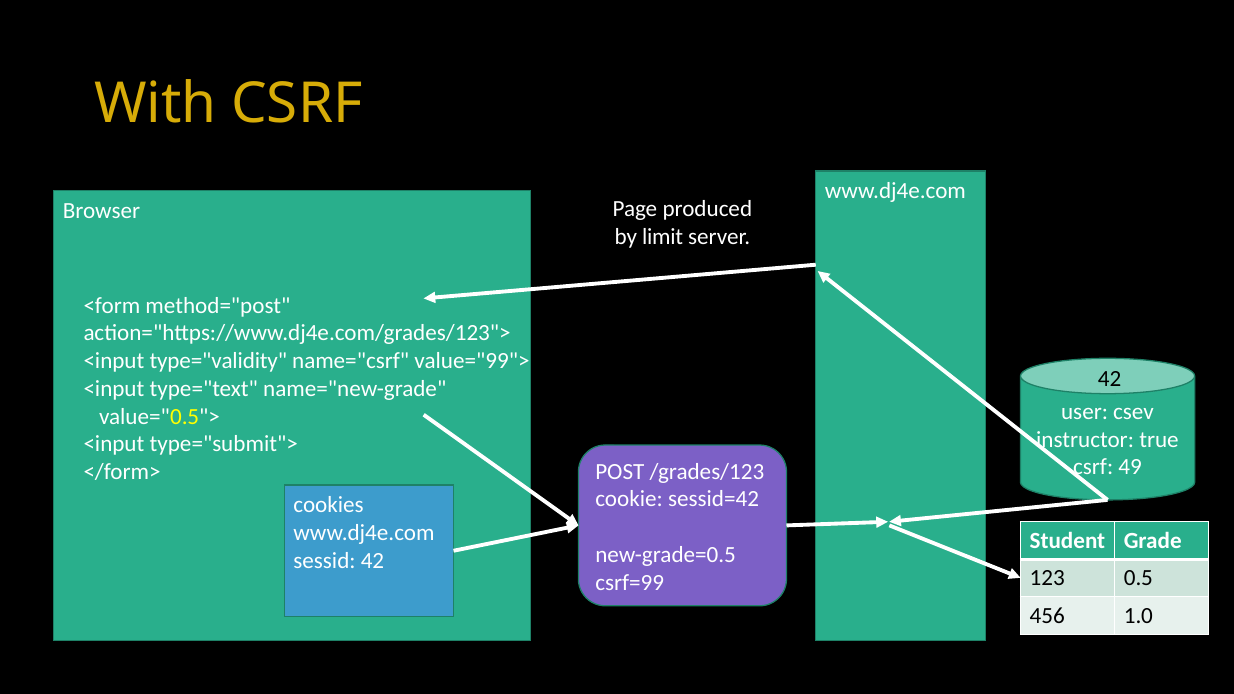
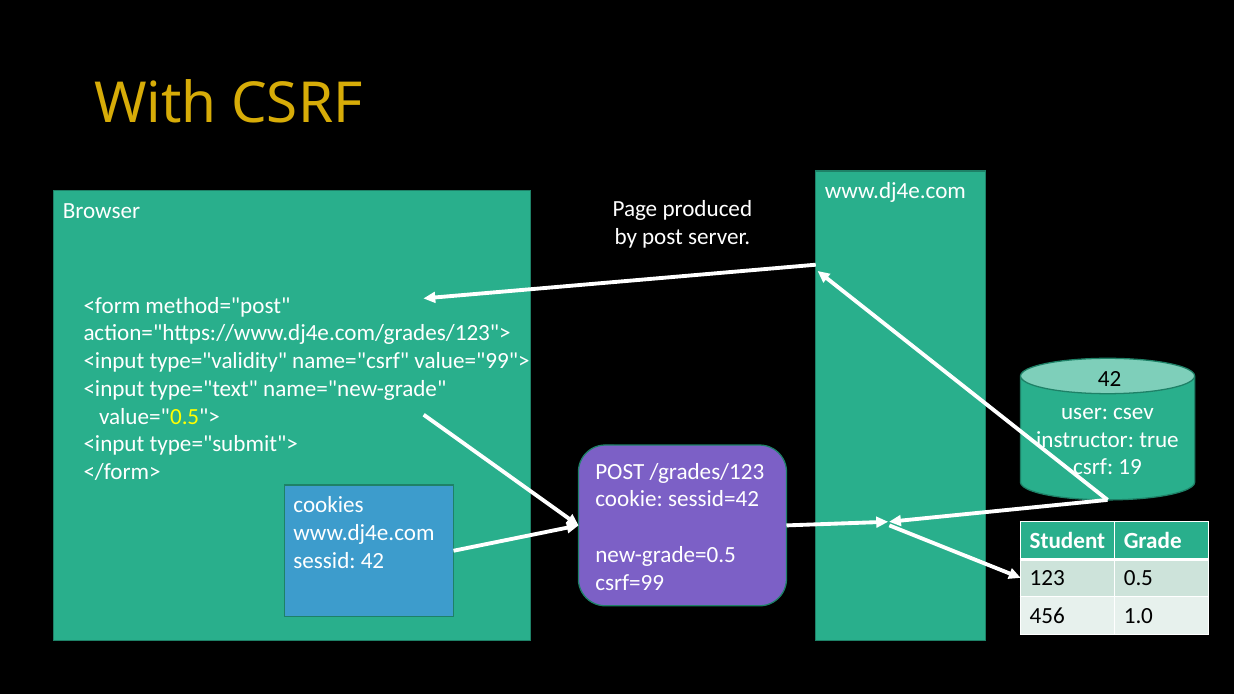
by limit: limit -> post
49: 49 -> 19
